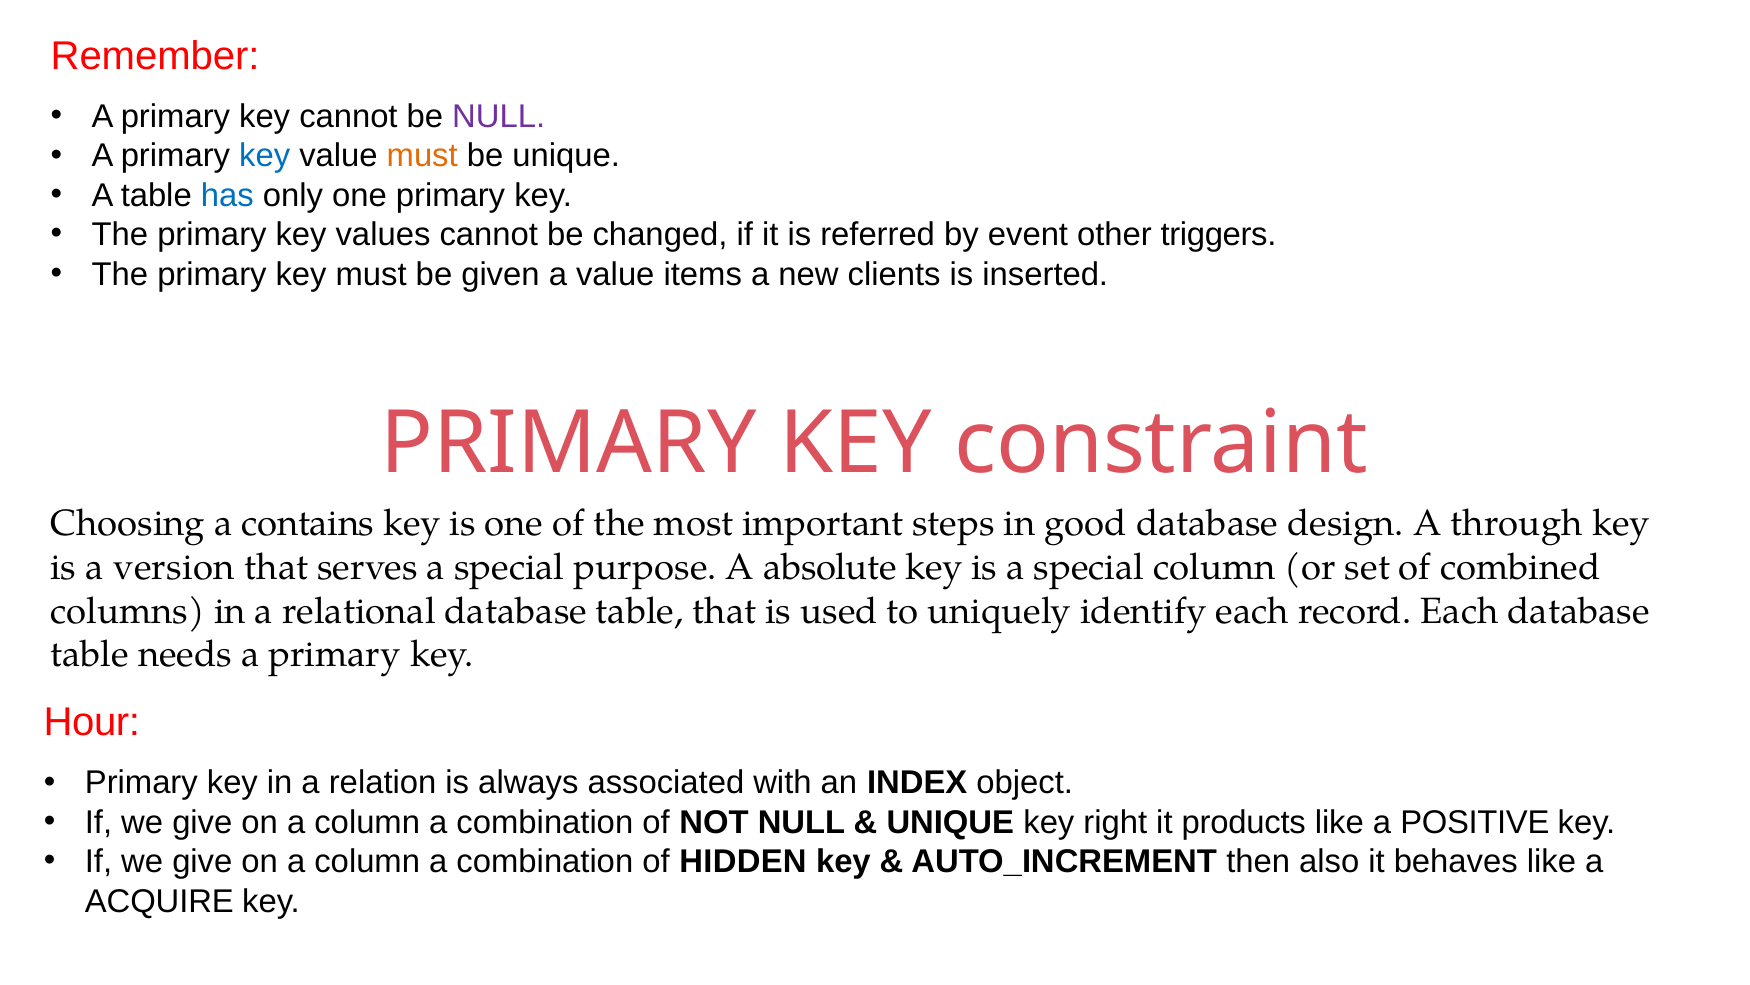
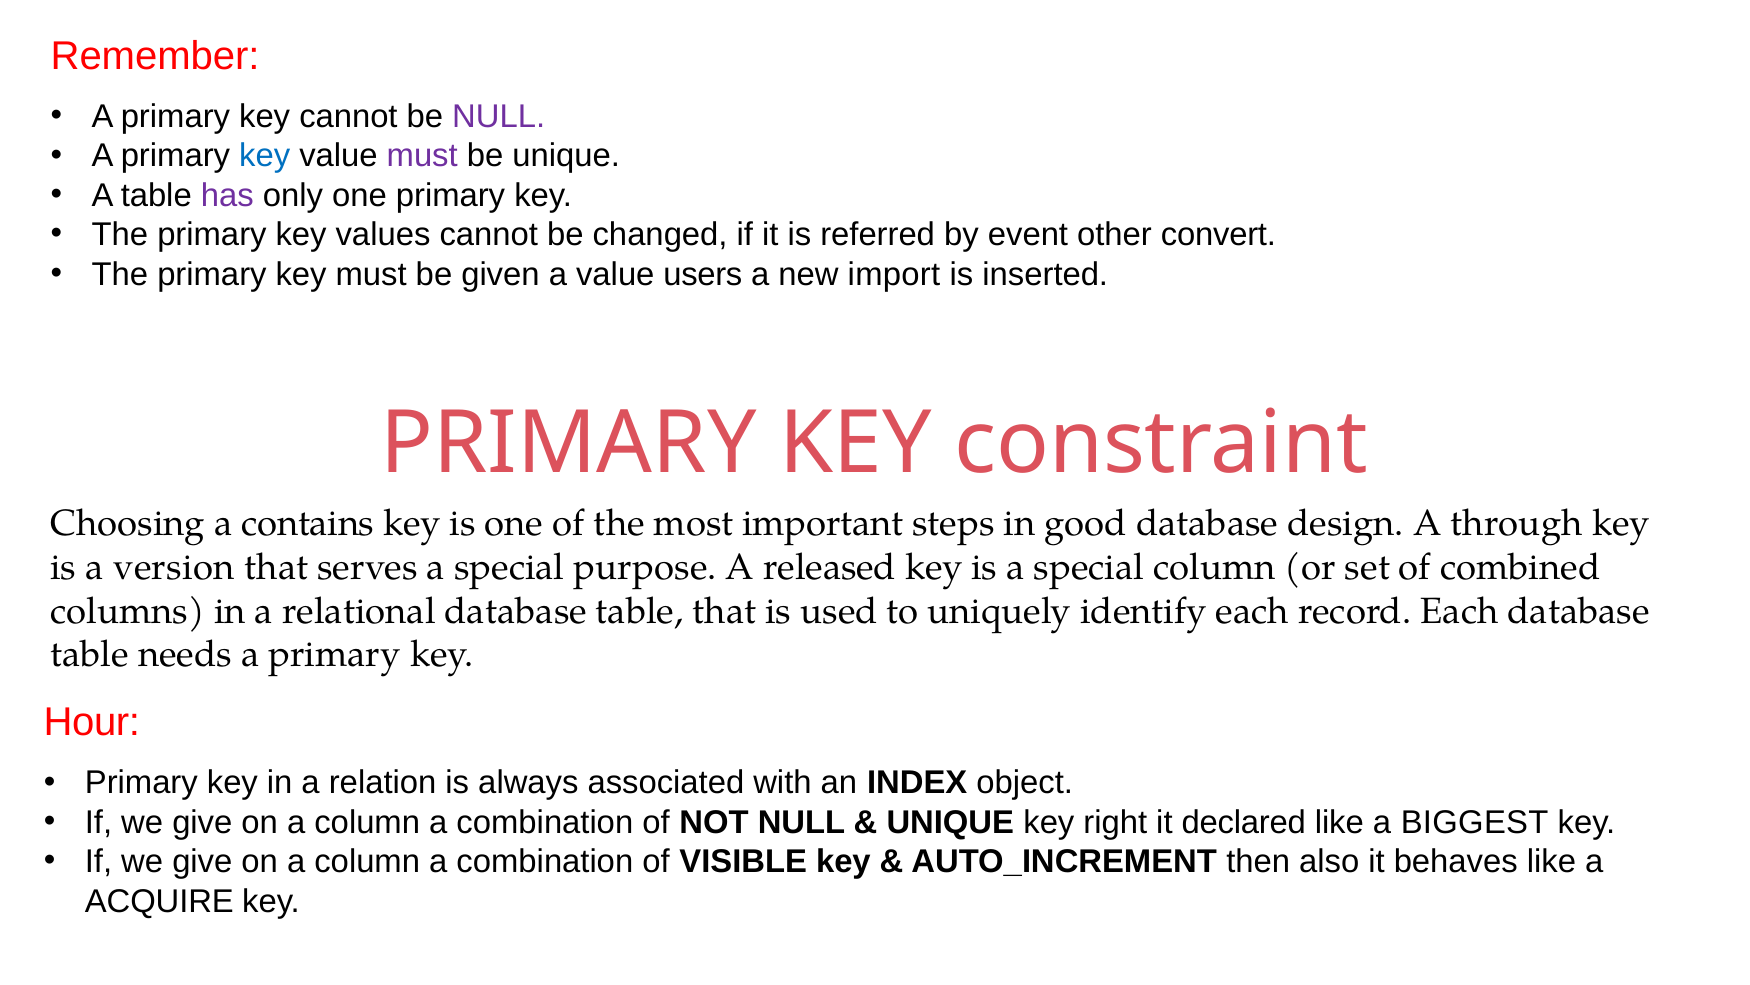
must at (422, 156) colour: orange -> purple
has colour: blue -> purple
triggers: triggers -> convert
items: items -> users
clients: clients -> import
absolute: absolute -> released
products: products -> declared
POSITIVE: POSITIVE -> BIGGEST
HIDDEN: HIDDEN -> VISIBLE
